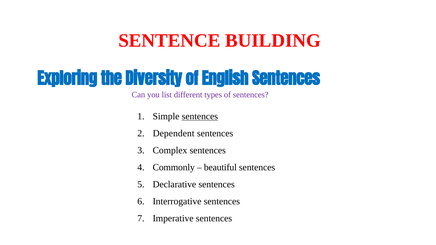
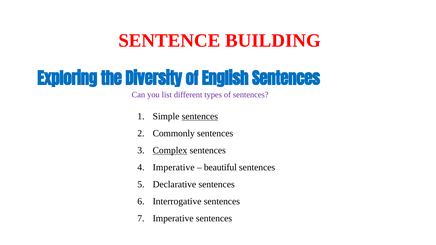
Dependent: Dependent -> Commonly
Complex underline: none -> present
Commonly at (174, 168): Commonly -> Imperative
